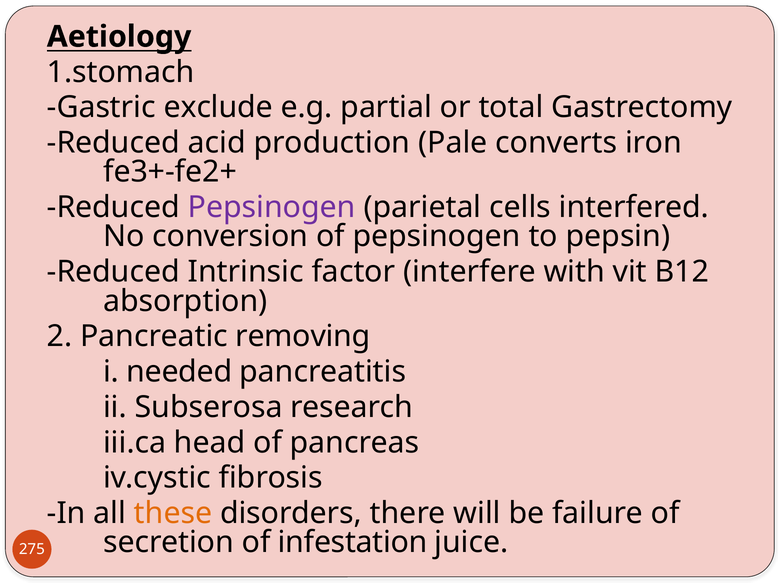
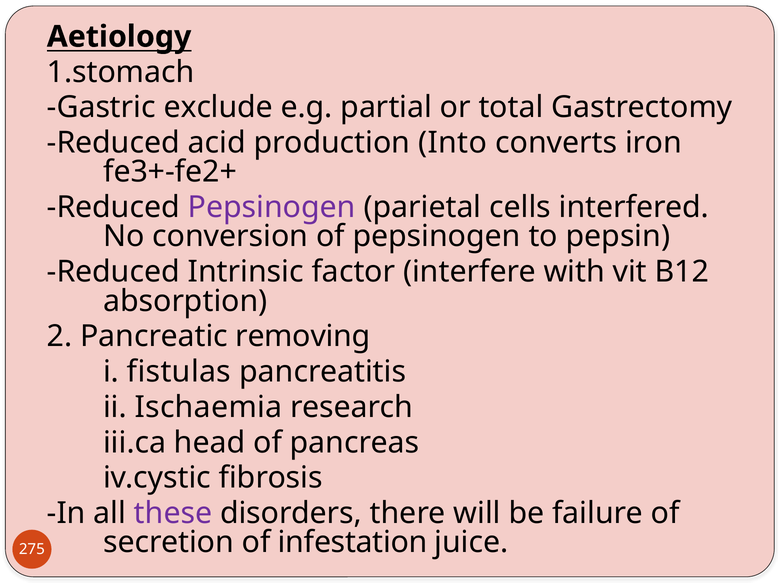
Pale: Pale -> Into
needed: needed -> fistulas
Subserosa: Subserosa -> Ischaemia
these colour: orange -> purple
